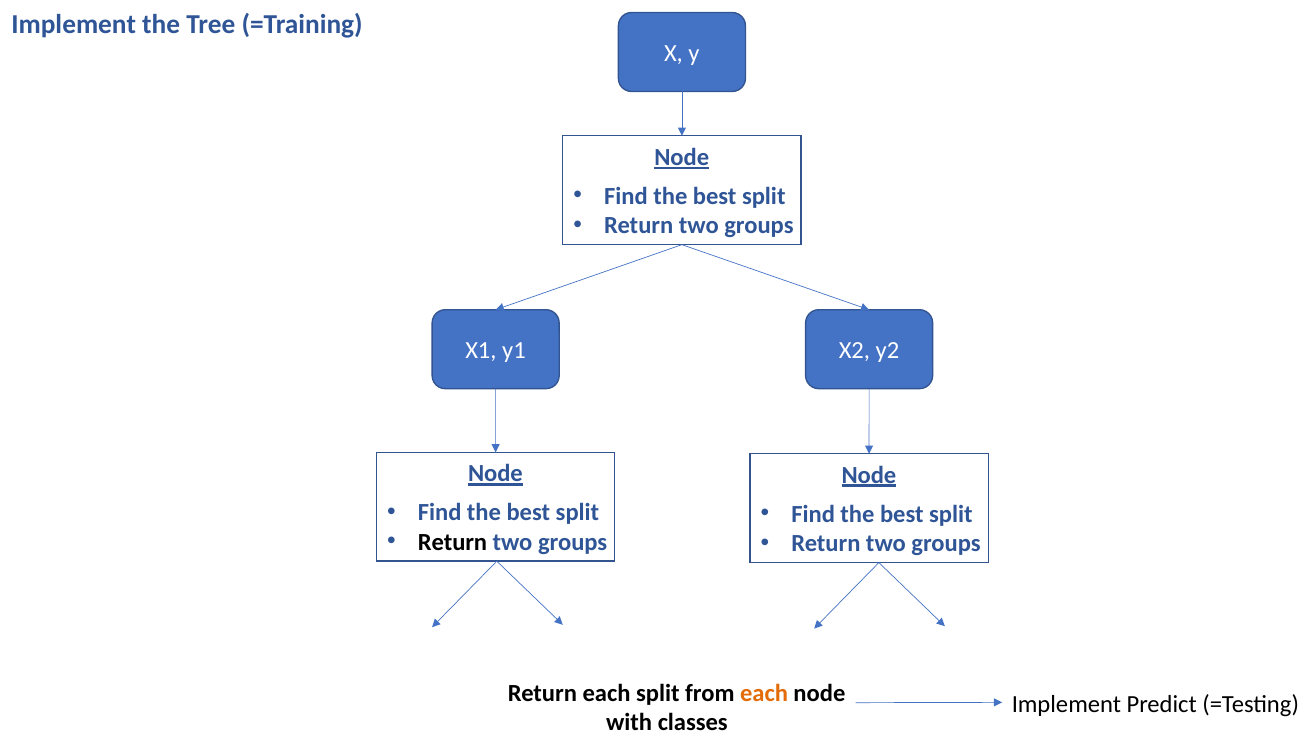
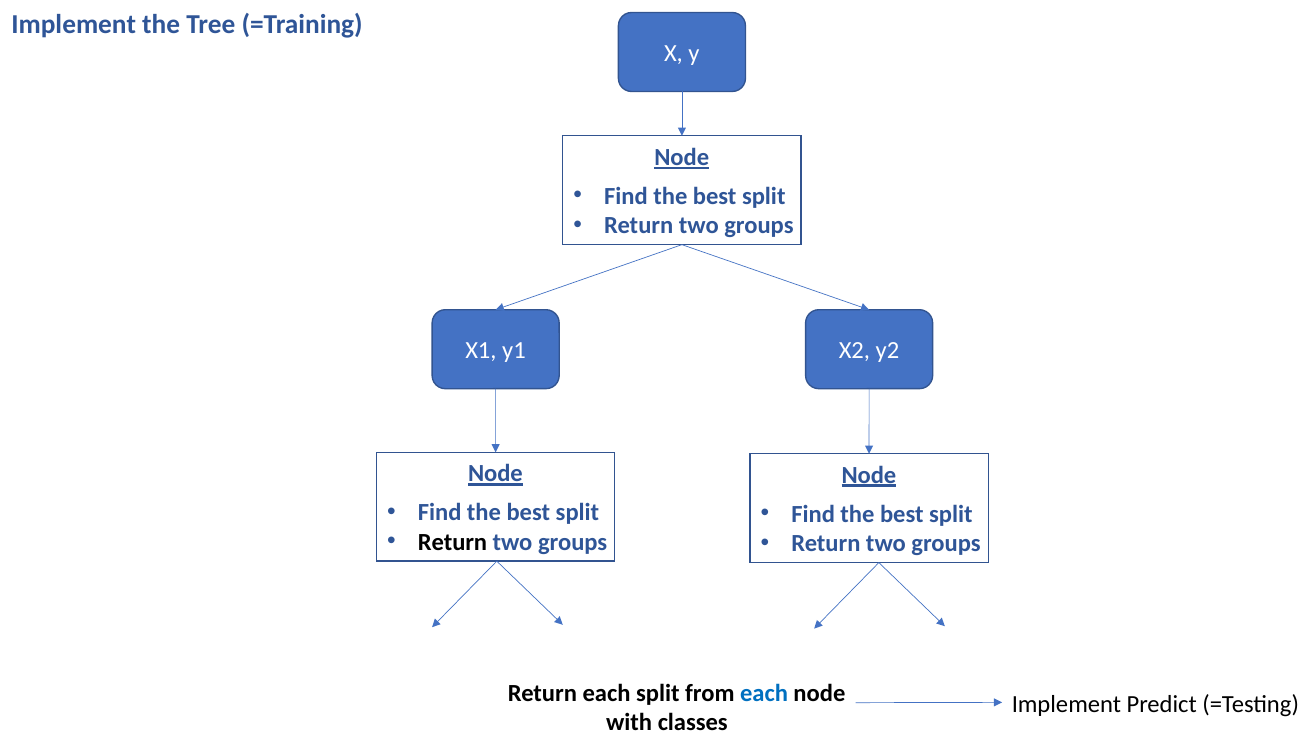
each at (764, 694) colour: orange -> blue
